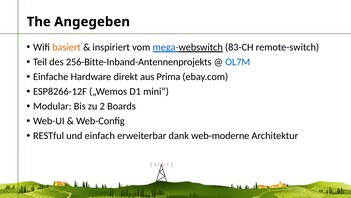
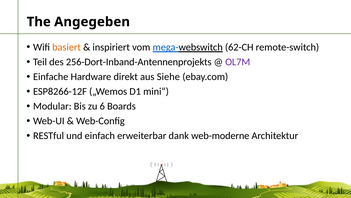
83-CH: 83-CH -> 62-CH
256-Bitte-Inband-Antennenprojekts: 256-Bitte-Inband-Antennenprojekts -> 256-Dort-Inband-Antennenprojekts
OL7M colour: blue -> purple
Prima: Prima -> Siehe
2: 2 -> 6
